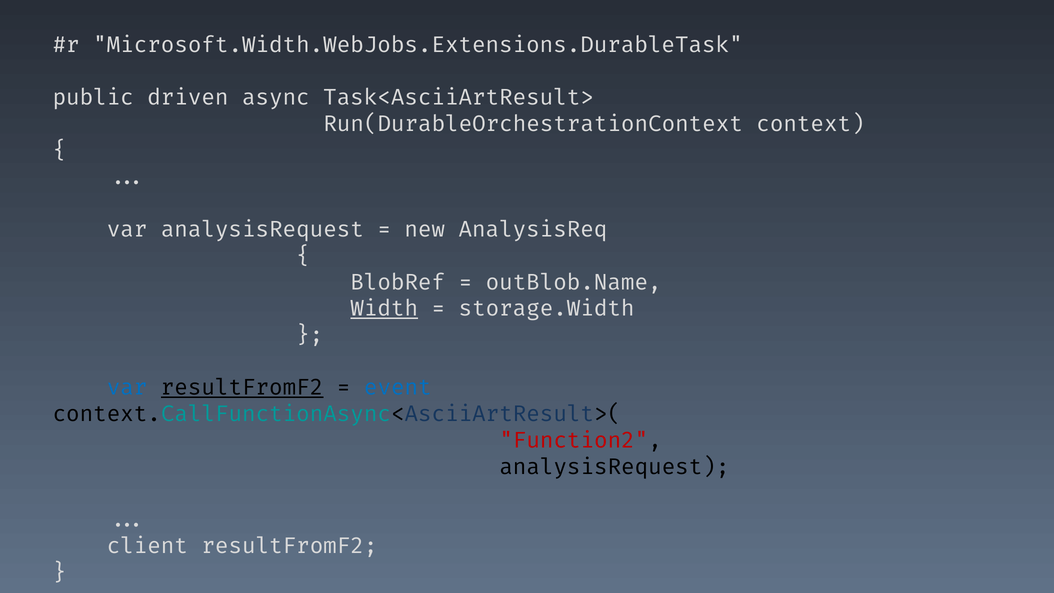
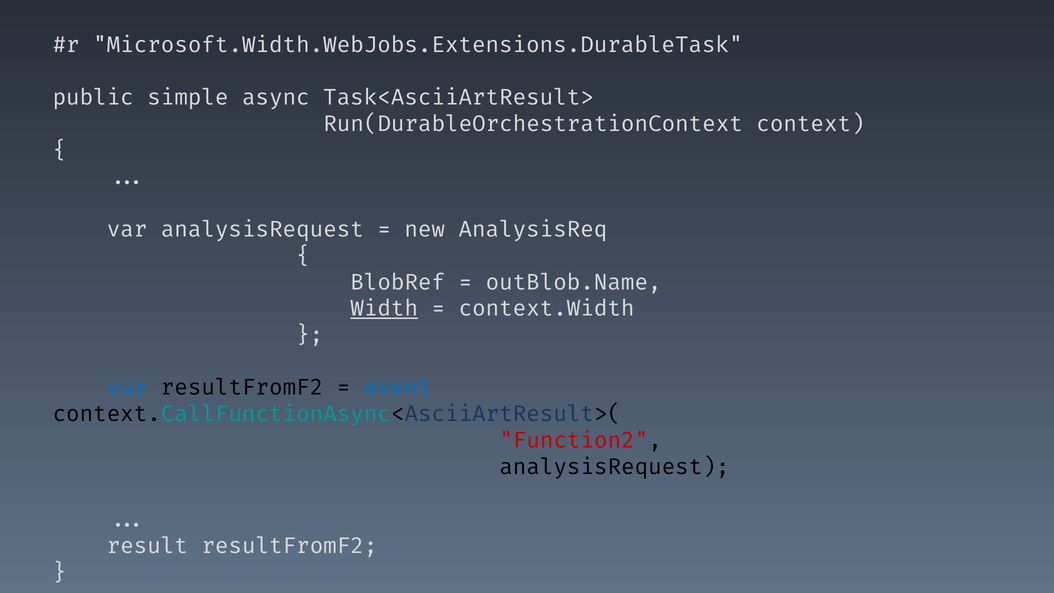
driven: driven -> simple
storage.Width: storage.Width -> context.Width
resultFromF2 at (242, 388) underline: present -> none
client: client -> result
